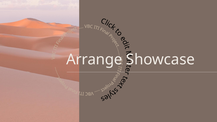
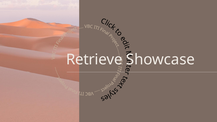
Arrange: Arrange -> Retrieve
